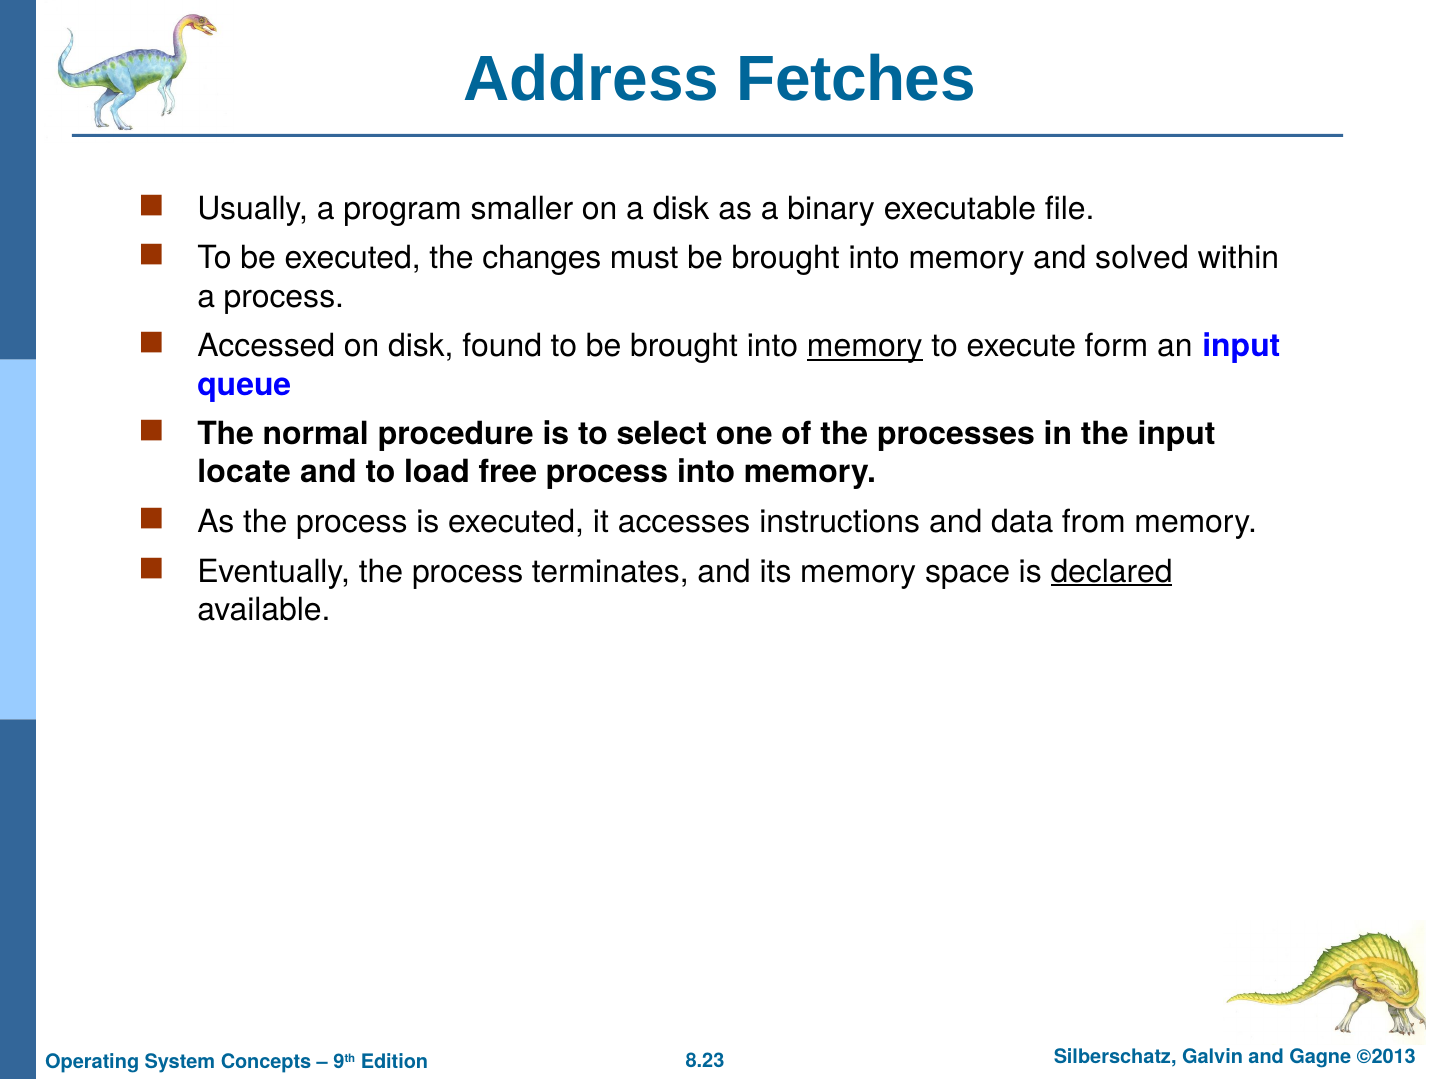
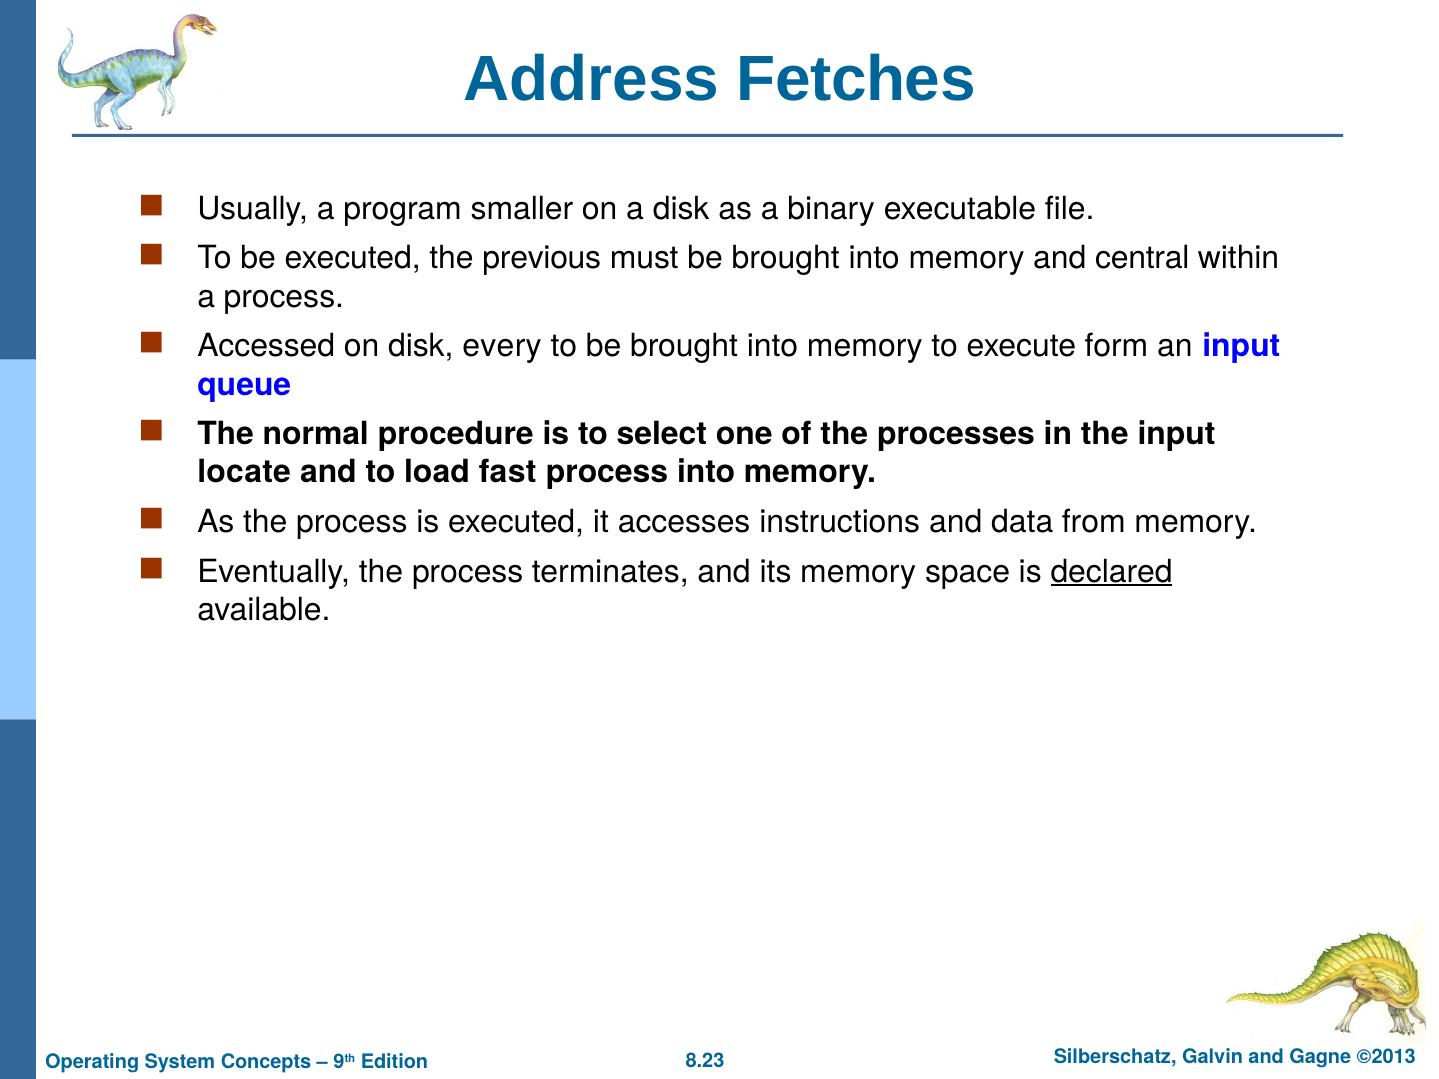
changes: changes -> previous
solved: solved -> central
found: found -> every
memory at (865, 346) underline: present -> none
free: free -> fast
